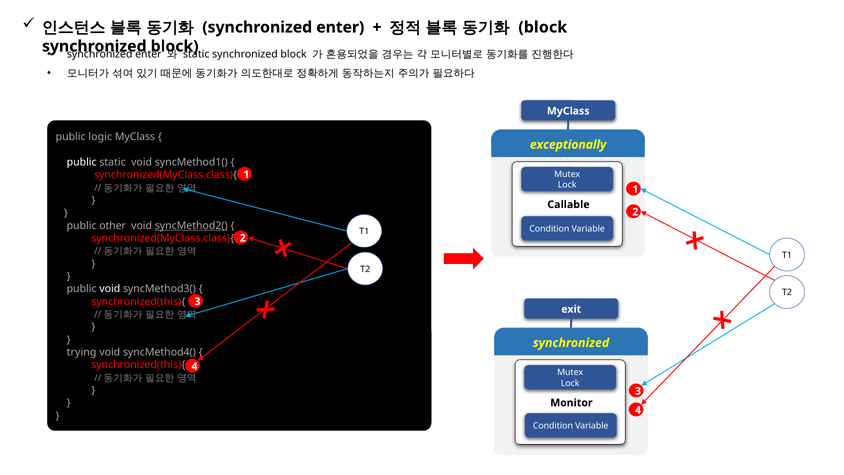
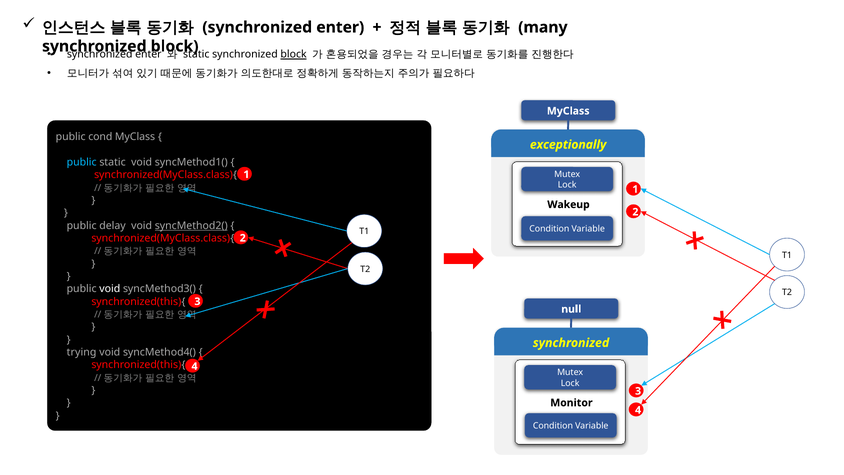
block at (543, 27): block -> many
block at (294, 54) underline: none -> present
logic: logic -> cond
public at (82, 162) colour: white -> light blue
Callable: Callable -> Wakeup
other: other -> delay
exit: exit -> null
